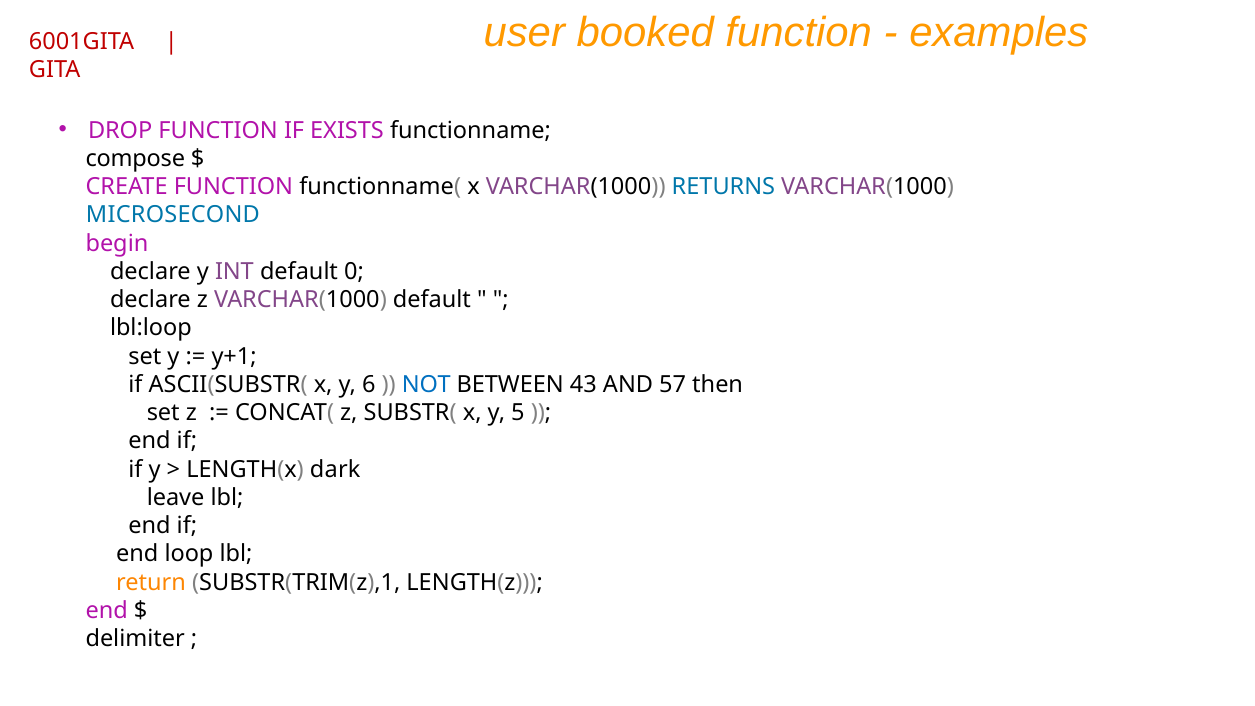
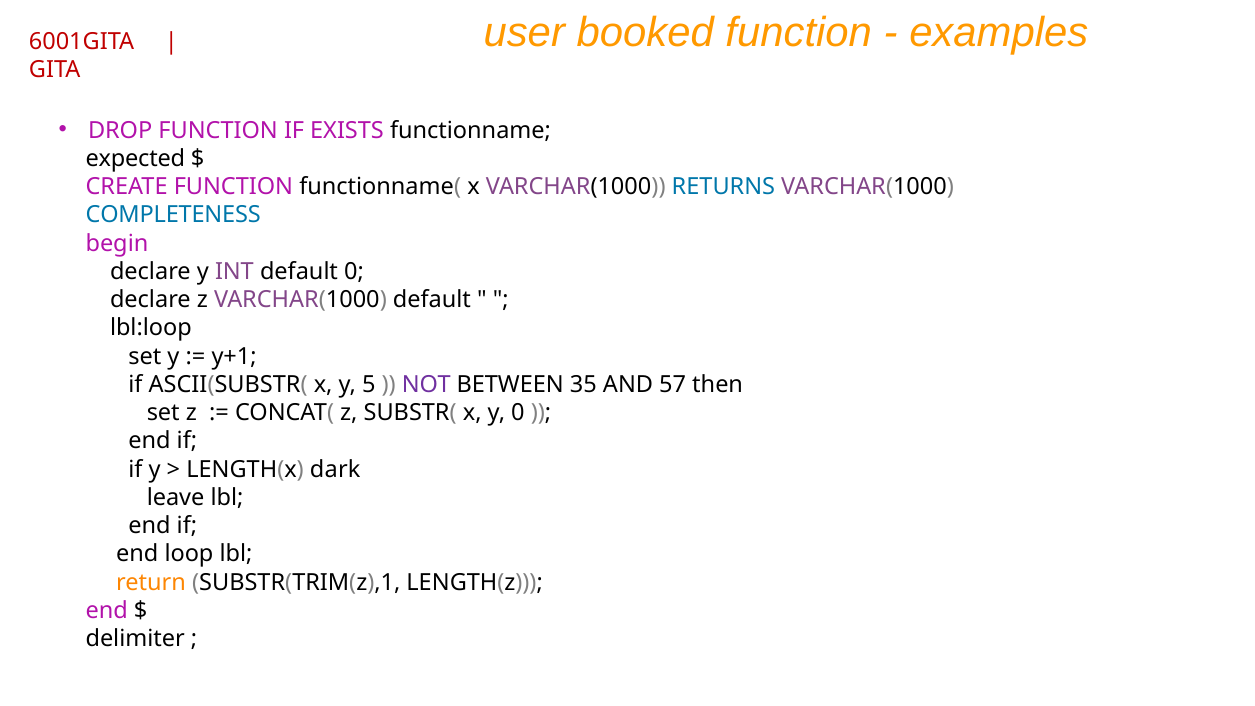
compose: compose -> expected
MICROSECOND: MICROSECOND -> COMPLETENESS
6: 6 -> 5
NOT colour: blue -> purple
43: 43 -> 35
y 5: 5 -> 0
